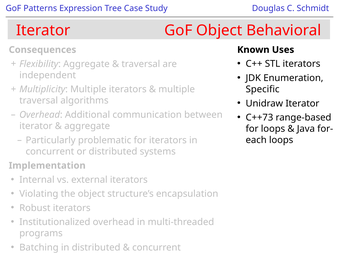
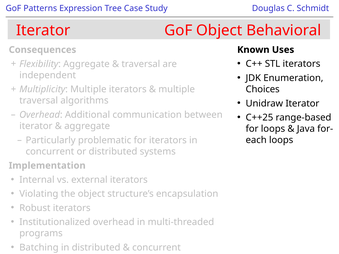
Specific: Specific -> Choices
C++73: C++73 -> C++25
